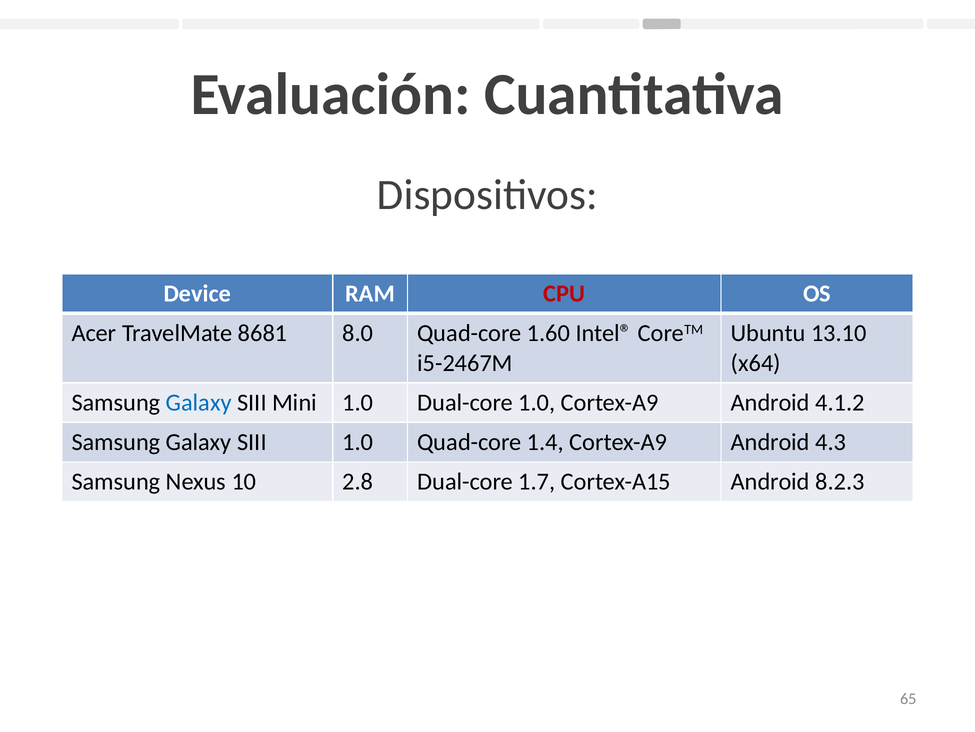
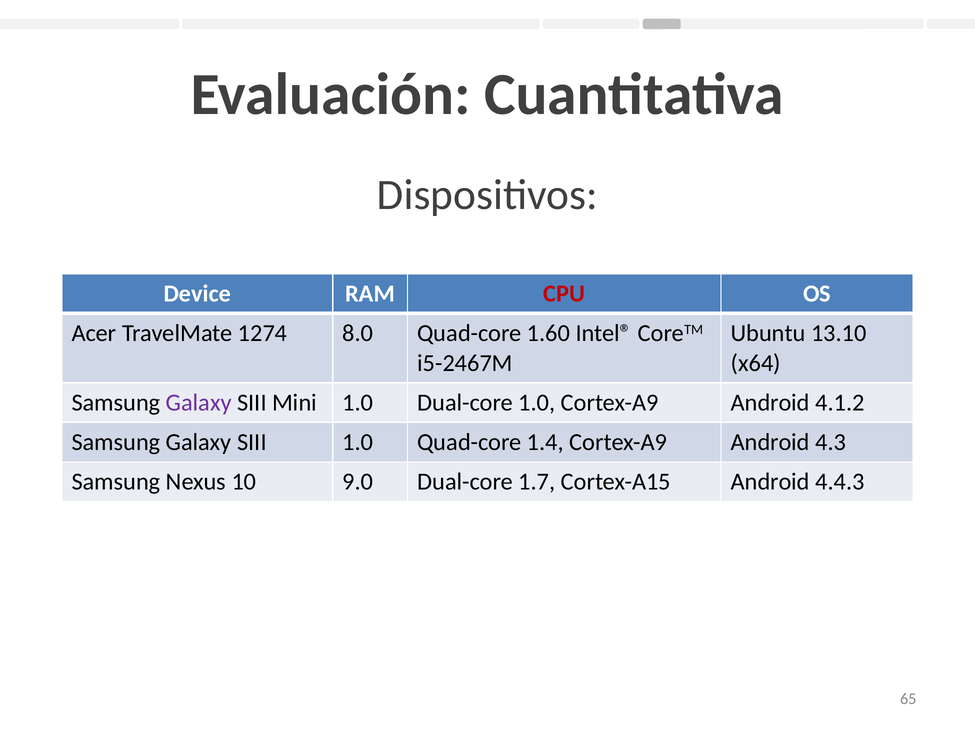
8681: 8681 -> 1274
Galaxy at (199, 402) colour: blue -> purple
2.8: 2.8 -> 9.0
8.2.3: 8.2.3 -> 4.4.3
